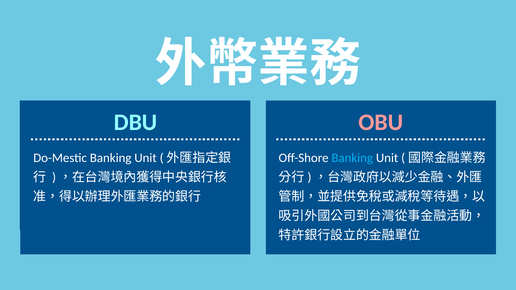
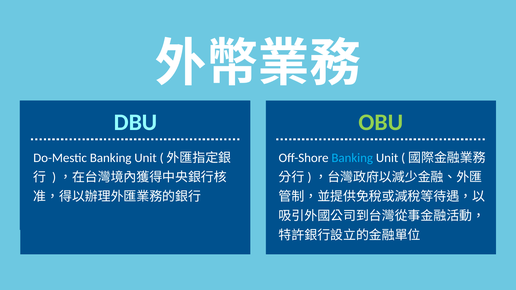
OBU colour: pink -> light green
